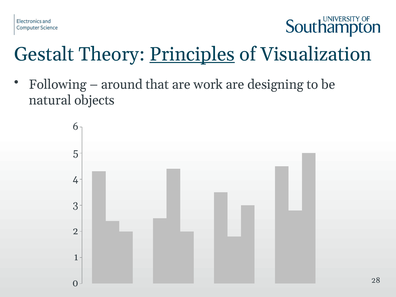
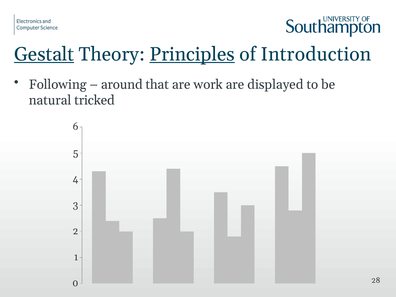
Gestalt underline: none -> present
Visualization: Visualization -> Introduction
designing: designing -> displayed
objects: objects -> tricked
